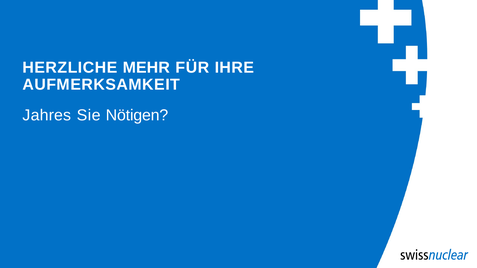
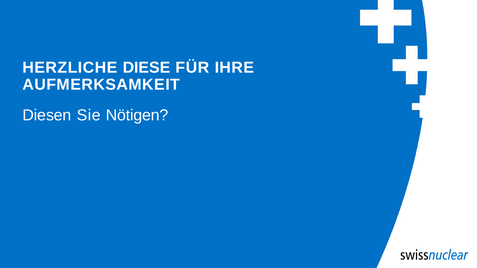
MEHR: MEHR -> DIESE
Jahres: Jahres -> Diesen
